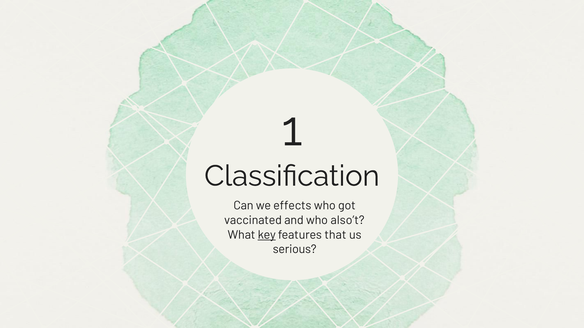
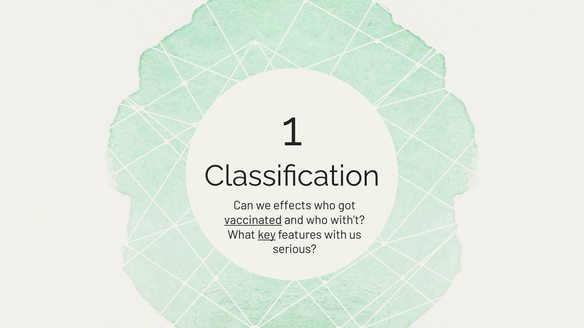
vaccinated underline: none -> present
also’t: also’t -> with’t
that: that -> with
